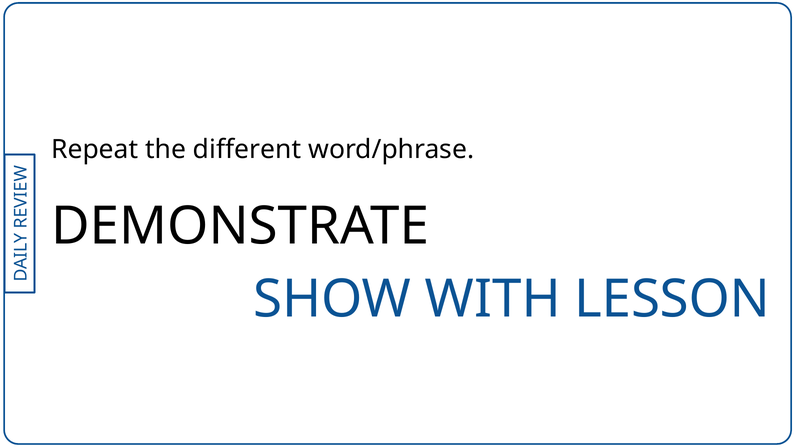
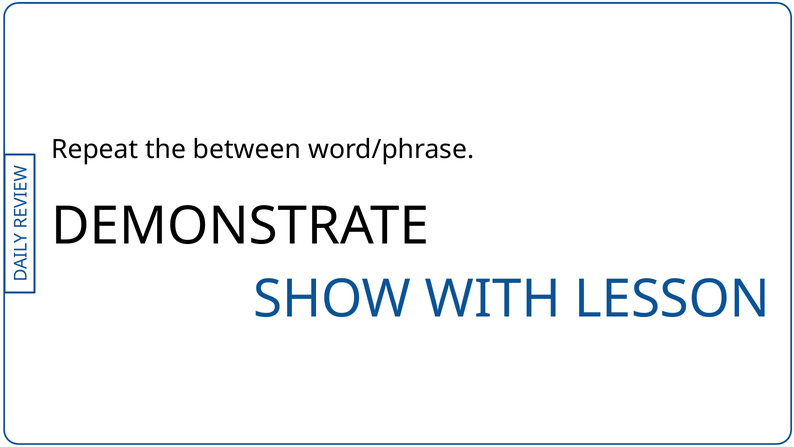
different: different -> between
